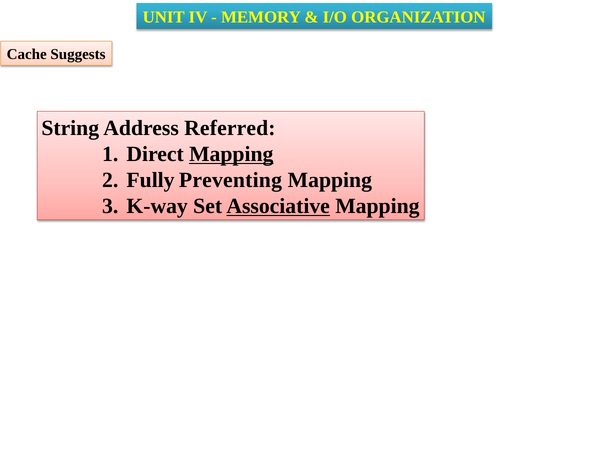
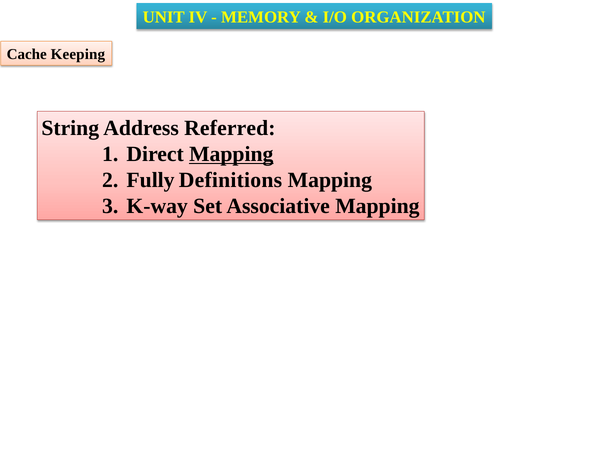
Suggests: Suggests -> Keeping
Preventing: Preventing -> Definitions
Associative underline: present -> none
